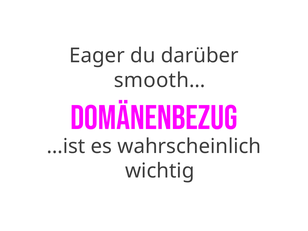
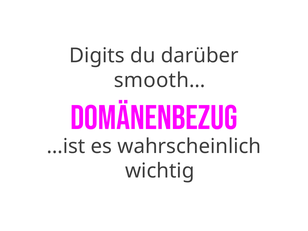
Eager: Eager -> Digits
